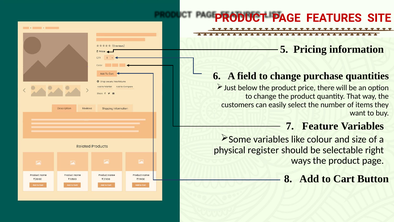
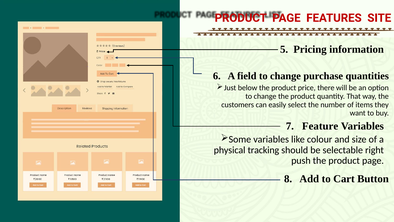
register: register -> tracking
ways: ways -> push
